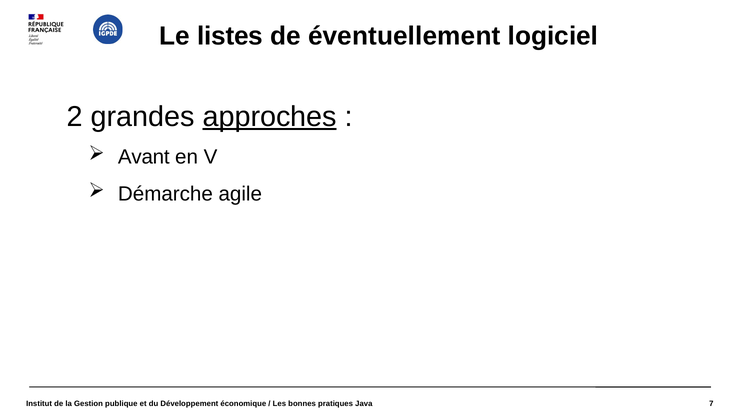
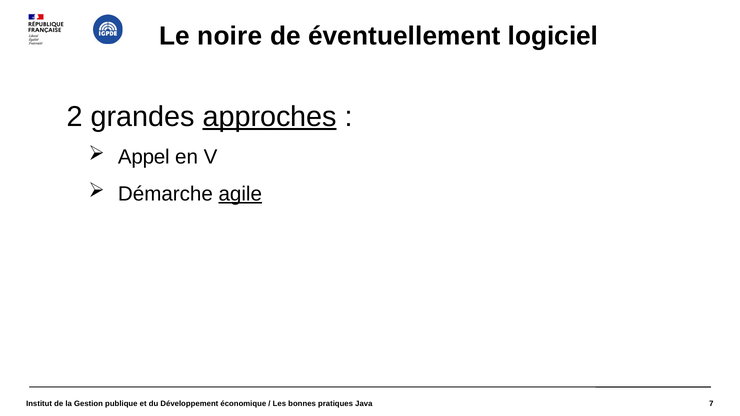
listes: listes -> noire
Avant: Avant -> Appel
agile underline: none -> present
